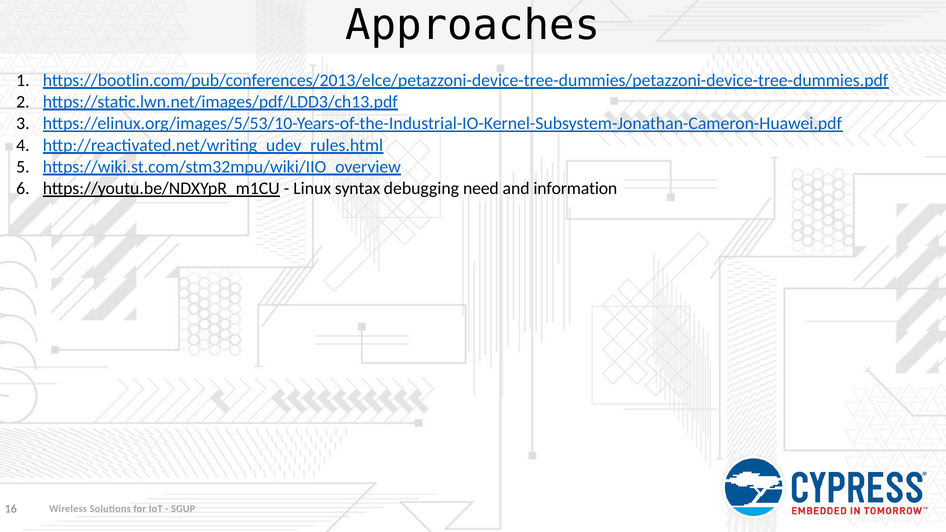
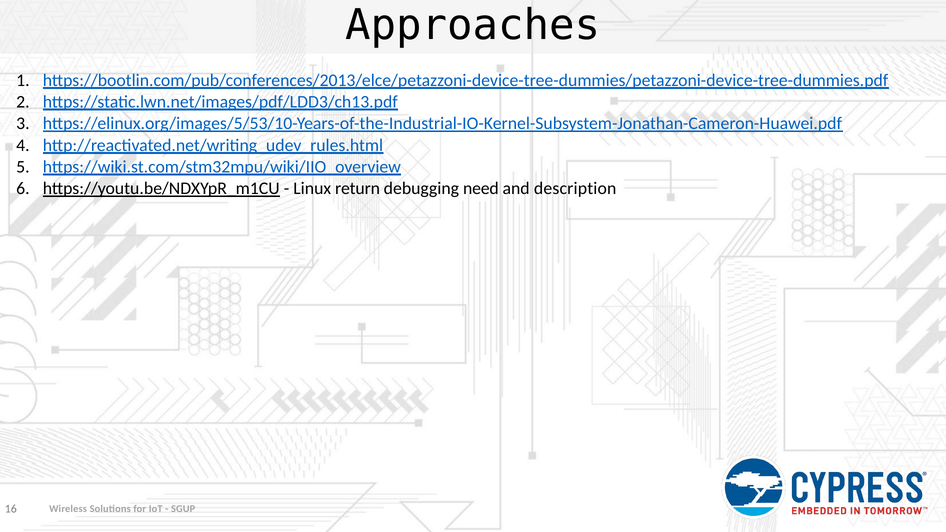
syntax: syntax -> return
information: information -> description
